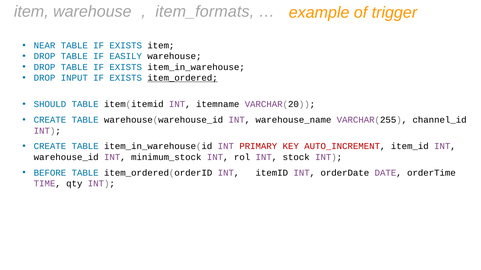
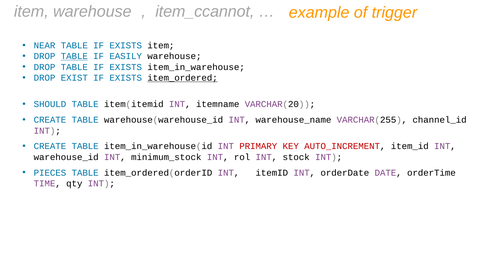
item_formats: item_formats -> item_ccannot
TABLE at (74, 56) underline: none -> present
INPUT: INPUT -> EXIST
BEFORE: BEFORE -> PIECES
